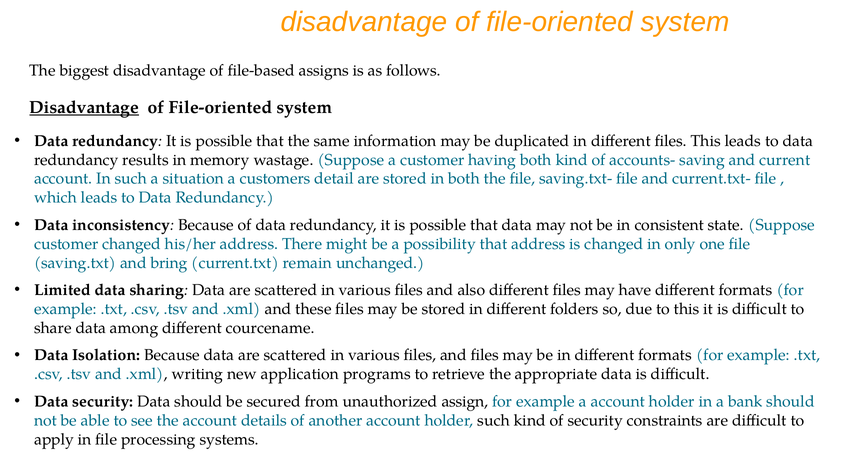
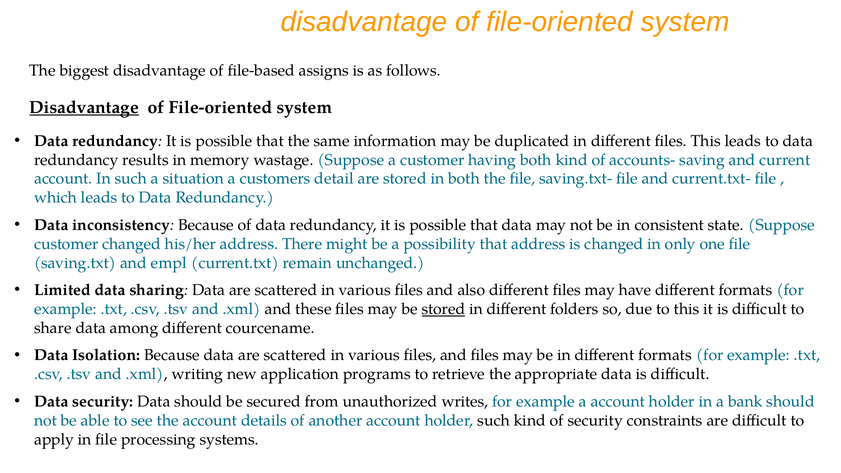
bring: bring -> empl
stored at (444, 309) underline: none -> present
assign: assign -> writes
